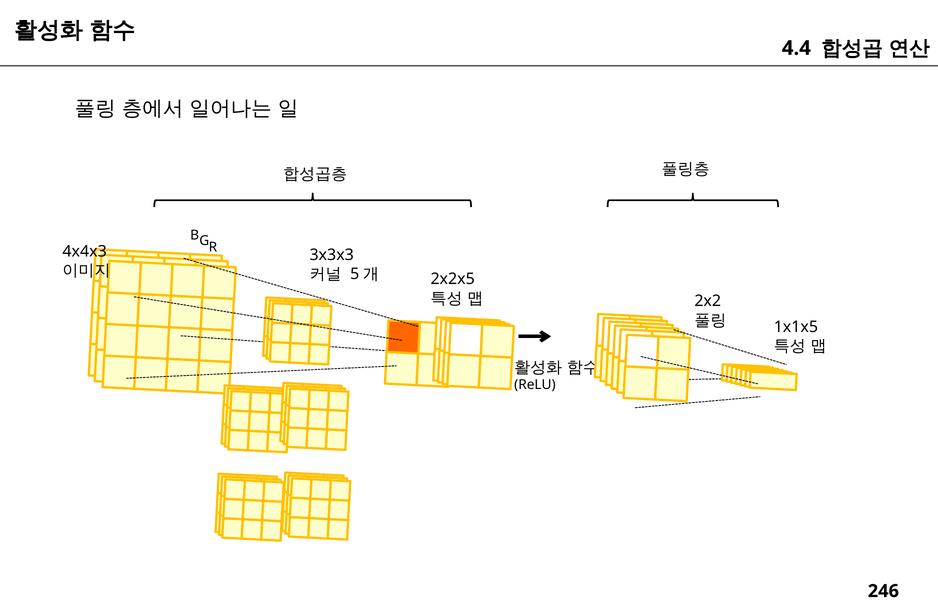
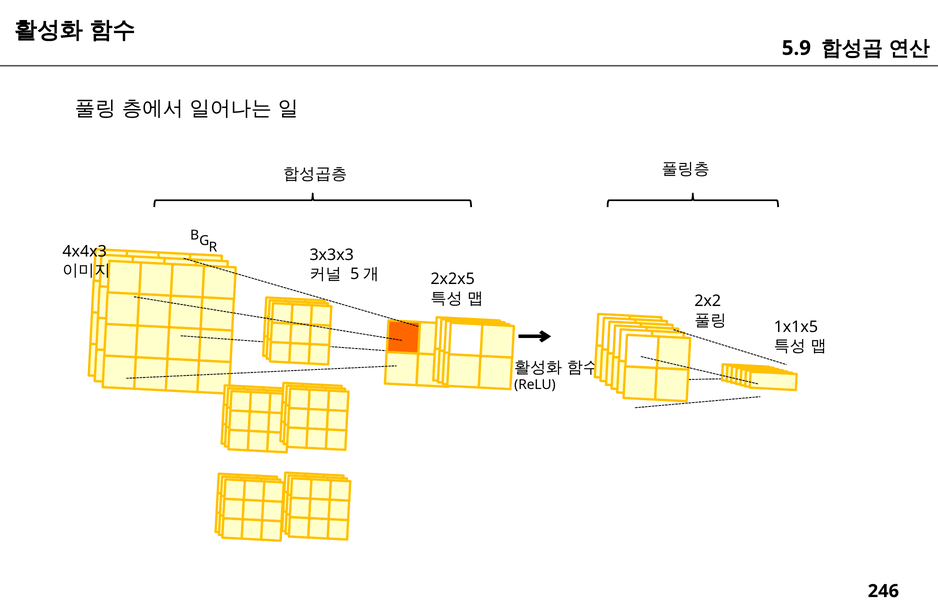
4.4: 4.4 -> 5.9
